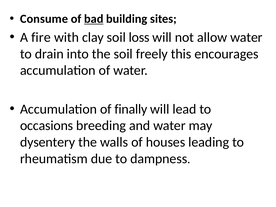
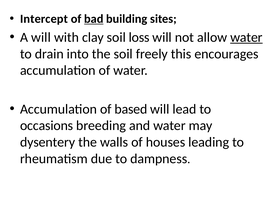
Consume: Consume -> Intercept
A fire: fire -> will
water at (246, 37) underline: none -> present
finally: finally -> based
